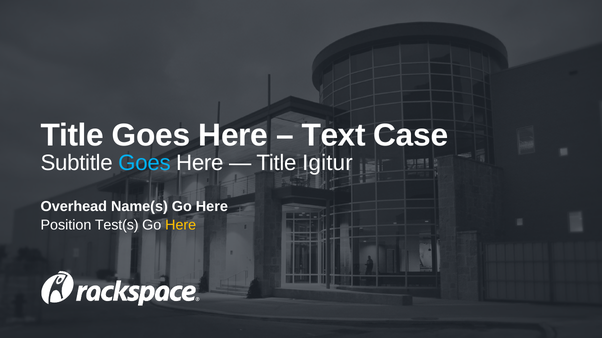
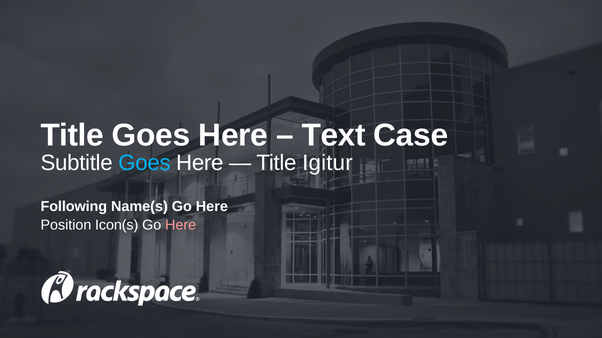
Overhead: Overhead -> Following
Test(s: Test(s -> Icon(s
Here at (181, 225) colour: yellow -> pink
